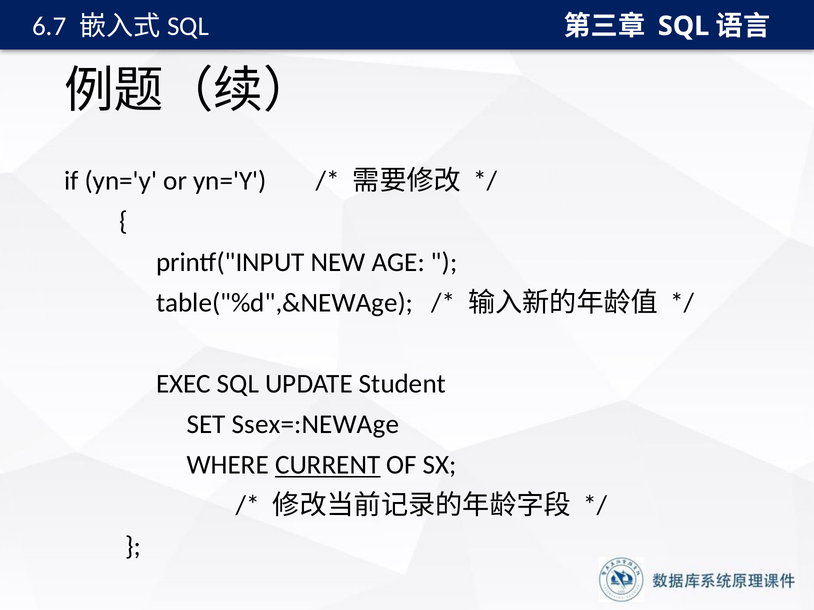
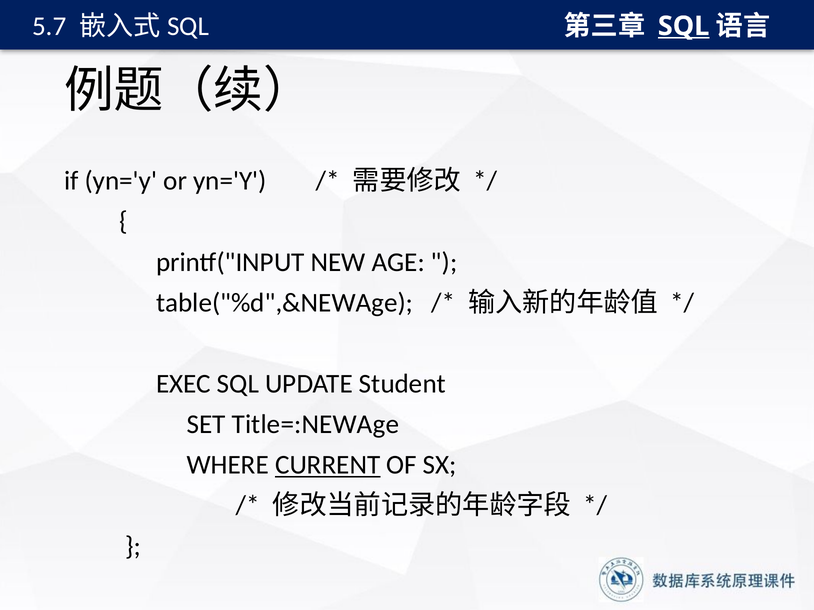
6.7: 6.7 -> 5.7
SQL at (684, 26) underline: none -> present
Ssex=:NEWAge: Ssex=:NEWAge -> Title=:NEWAge
